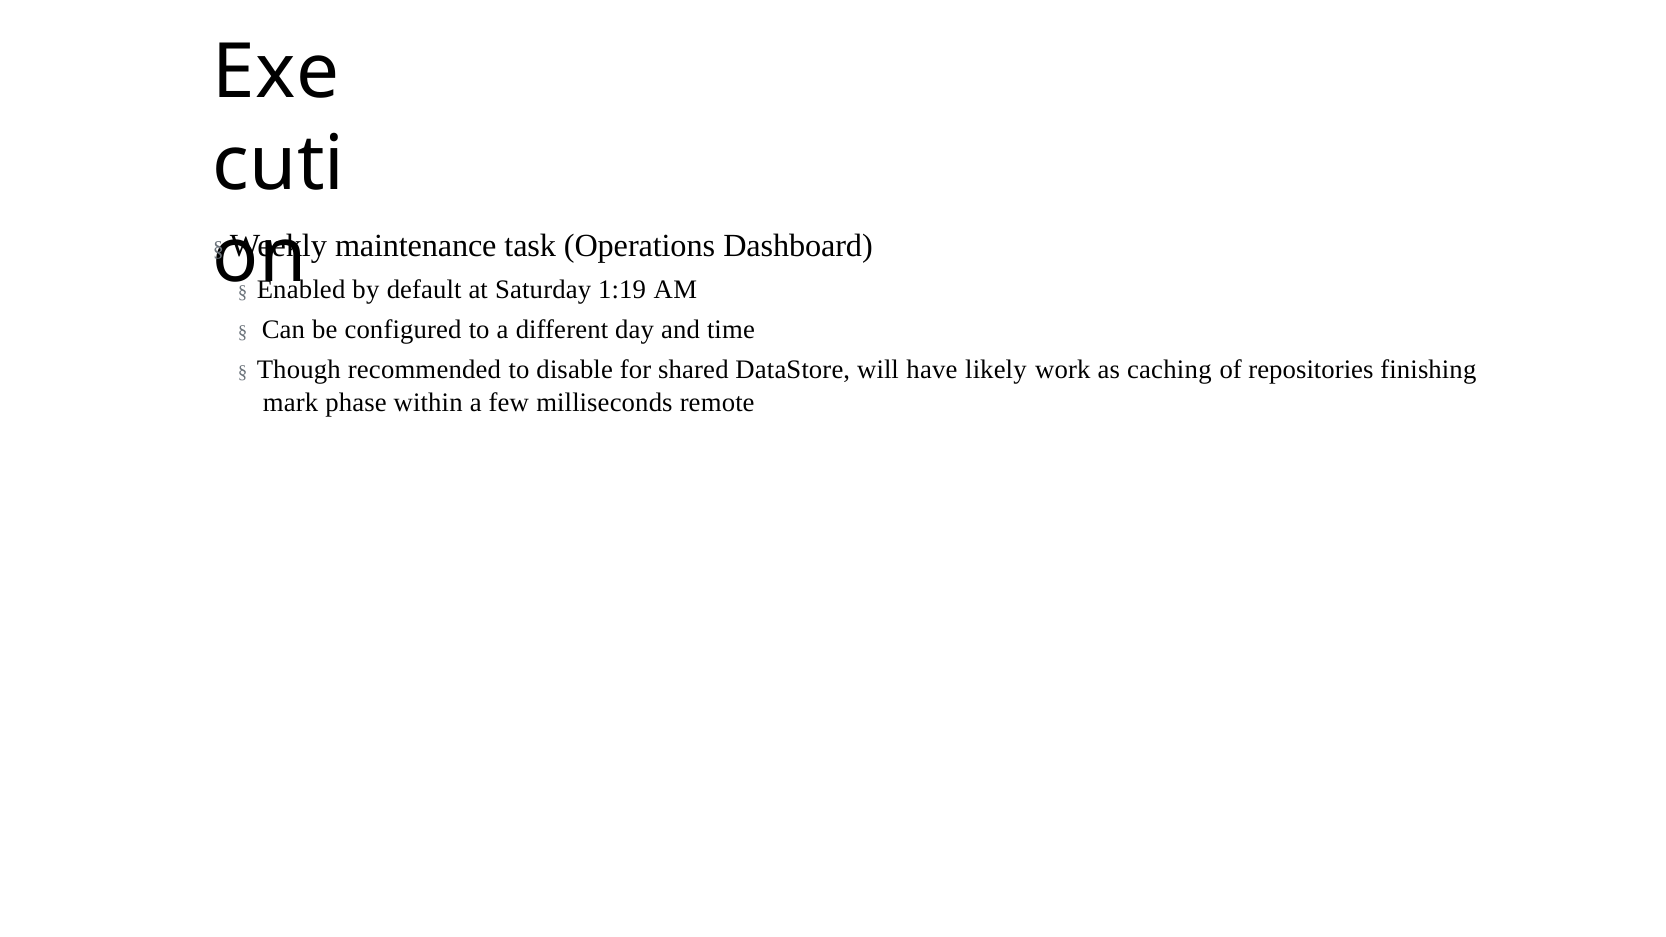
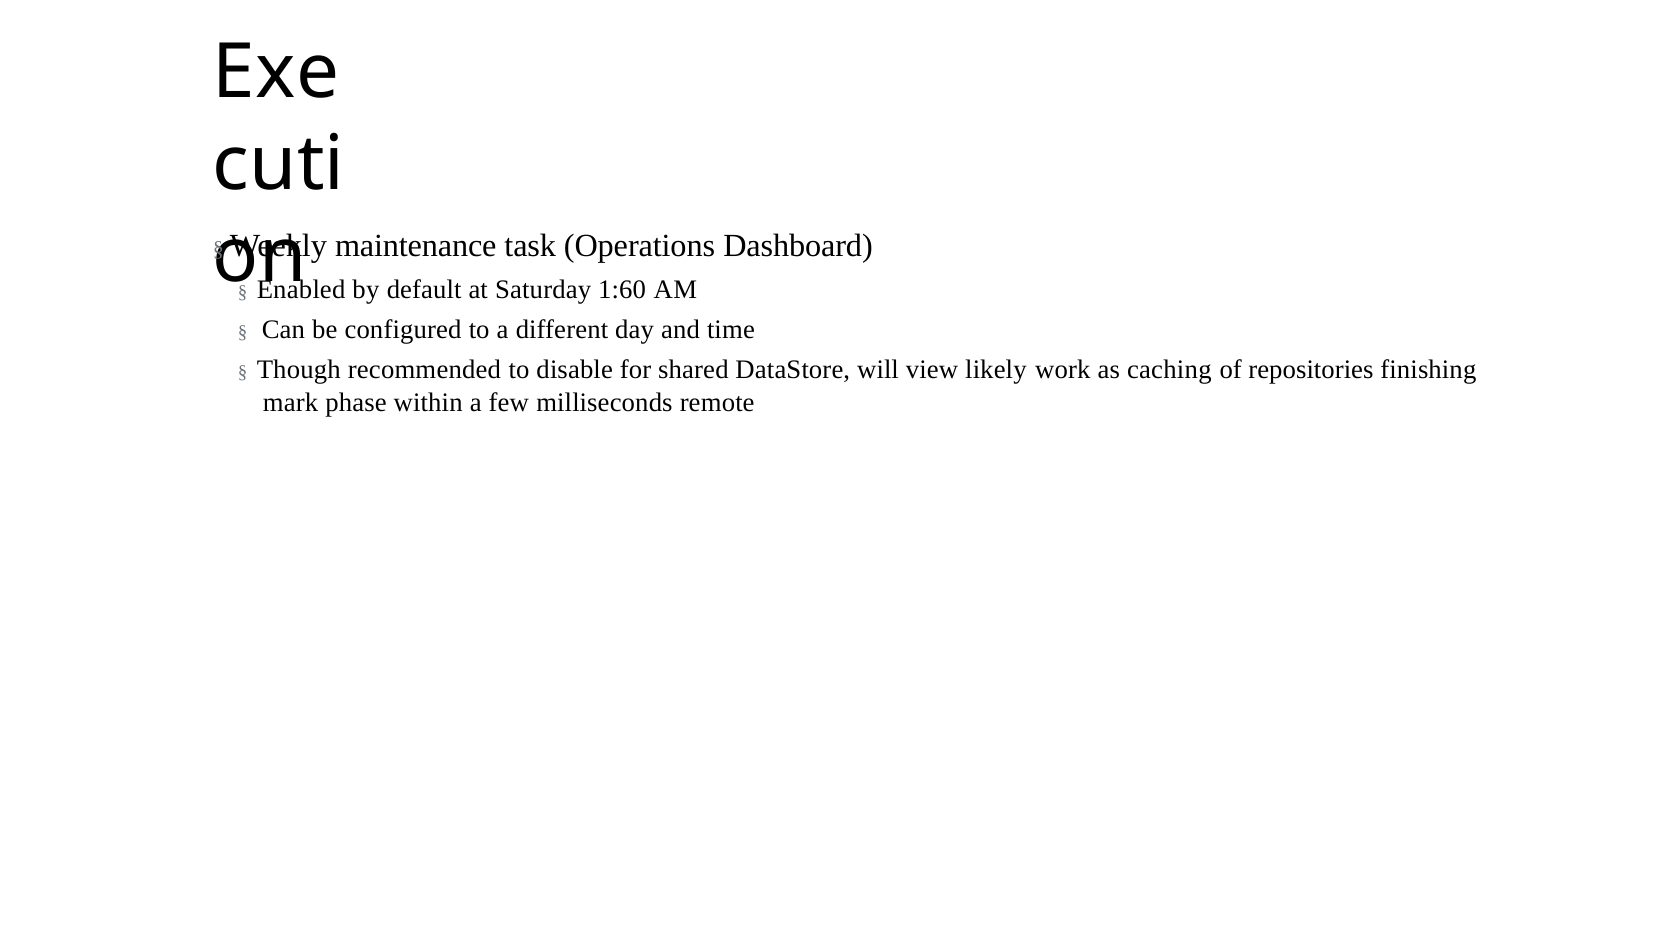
1:19: 1:19 -> 1:60
have: have -> view
